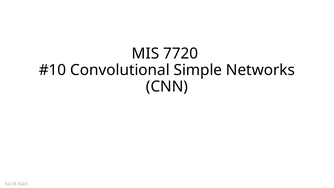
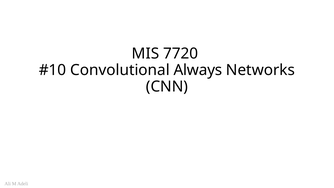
Simple: Simple -> Always
